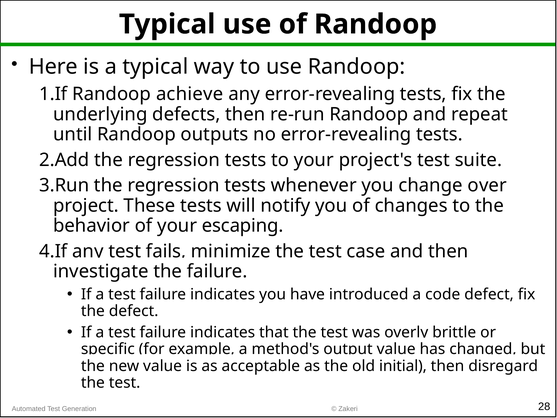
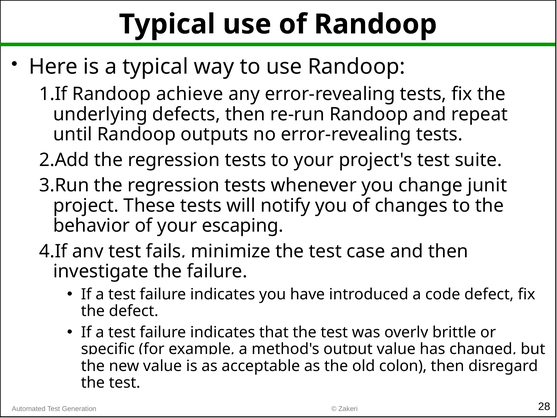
over: over -> junit
initial: initial -> colon
